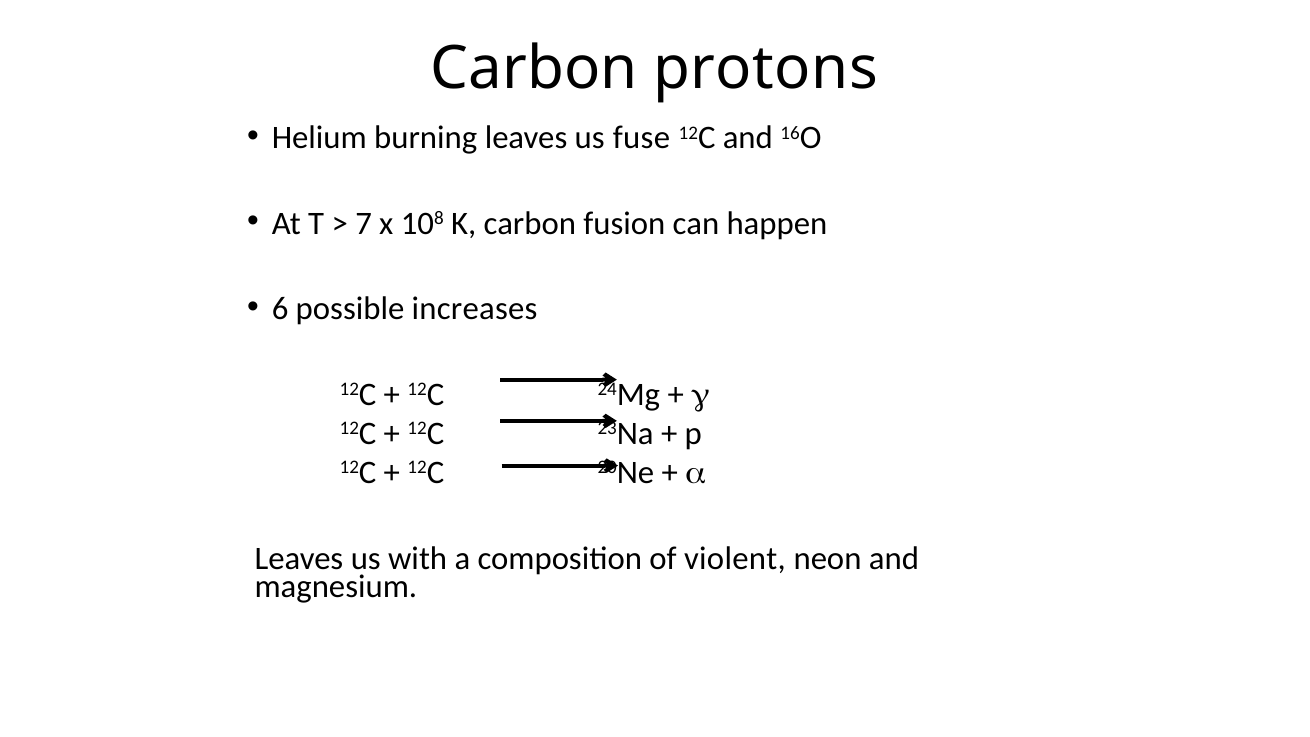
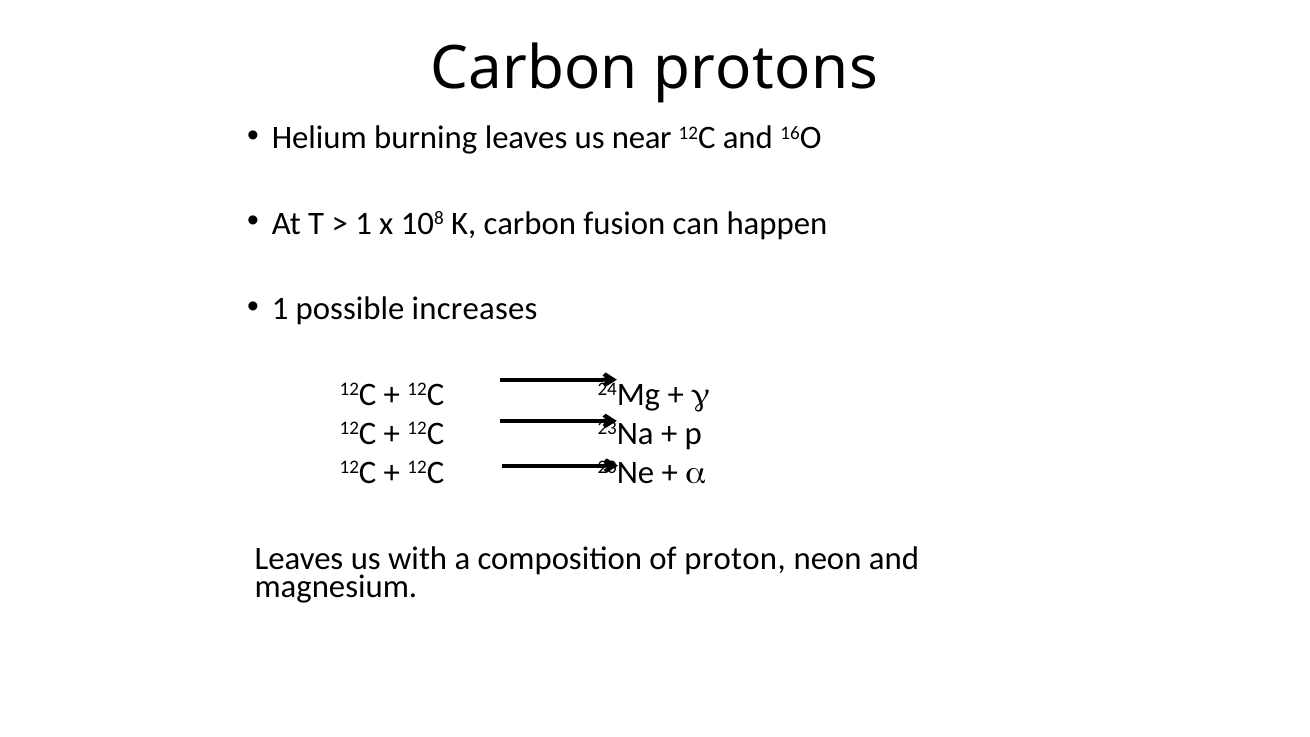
fuse: fuse -> near
7 at (364, 223): 7 -> 1
6 at (280, 309): 6 -> 1
violent: violent -> proton
